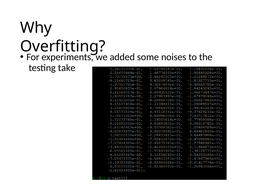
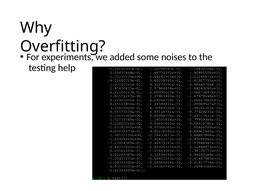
take: take -> help
